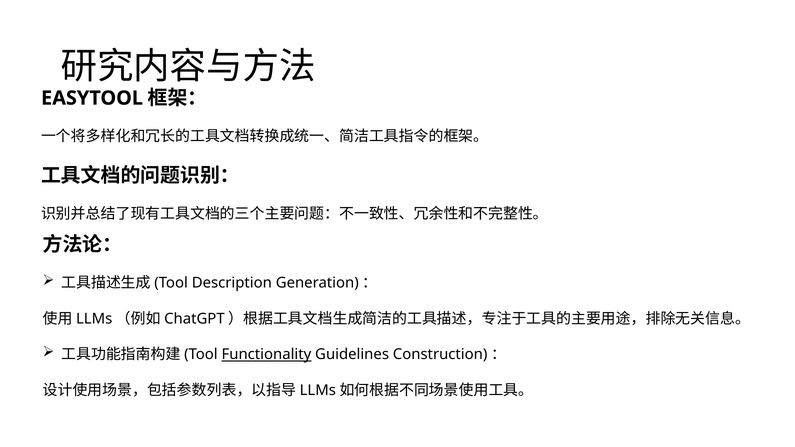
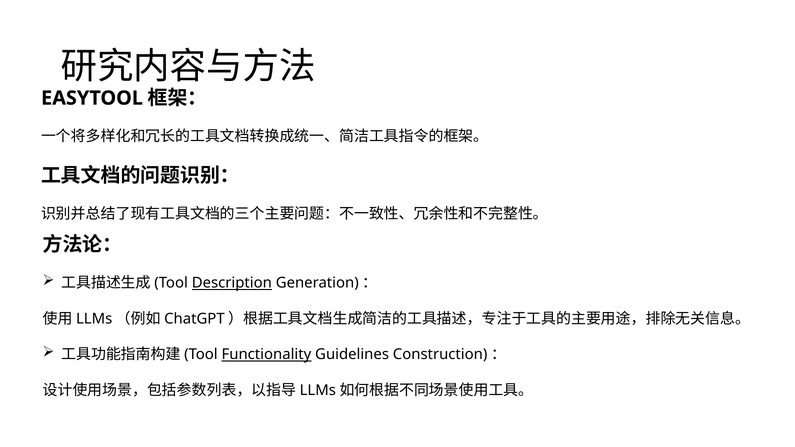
Description underline: none -> present
